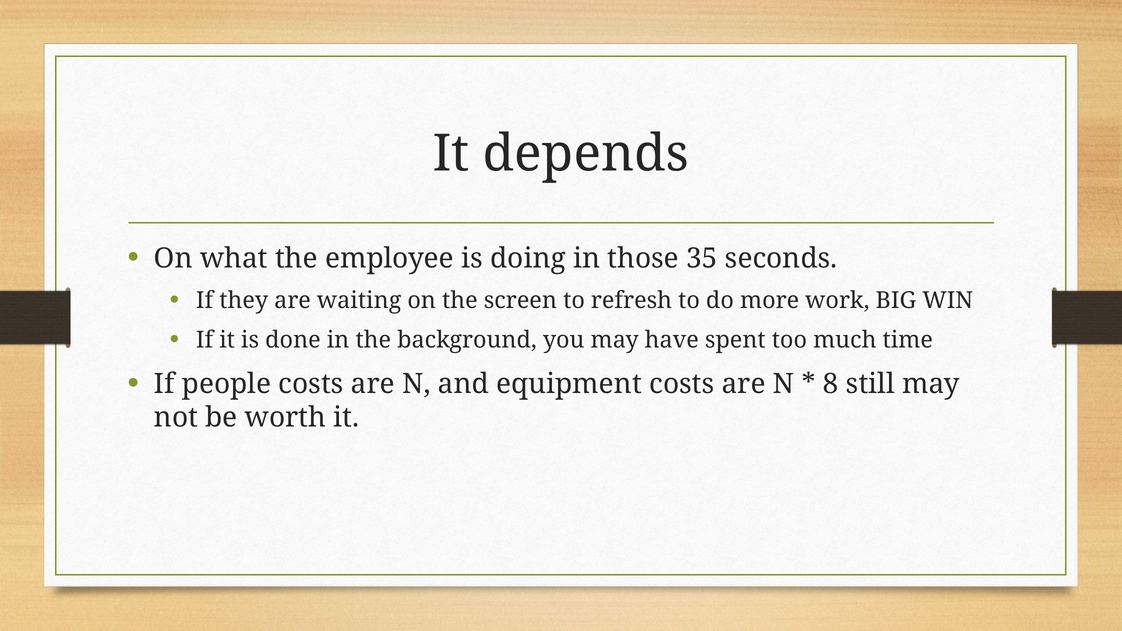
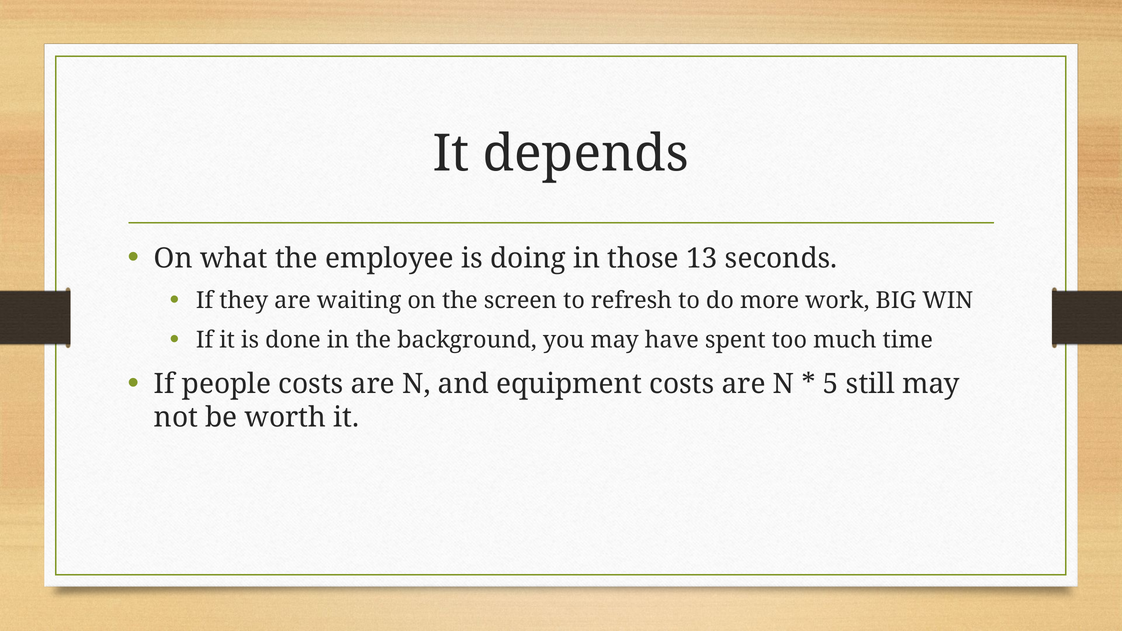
35: 35 -> 13
8: 8 -> 5
